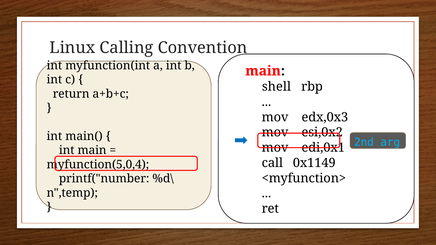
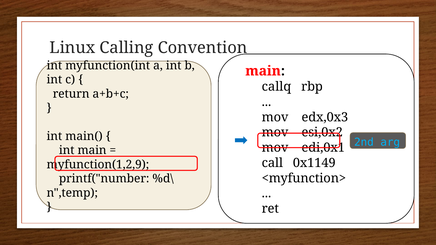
shell: shell -> callq
myfunction(5,0,4: myfunction(5,0,4 -> myfunction(1,2,9
